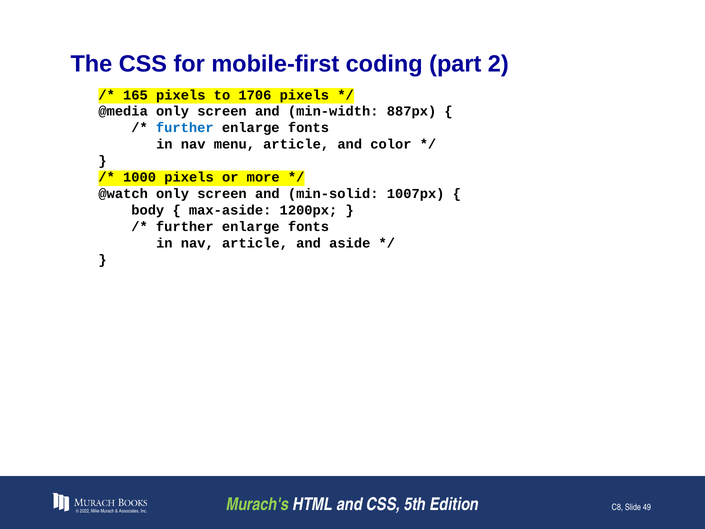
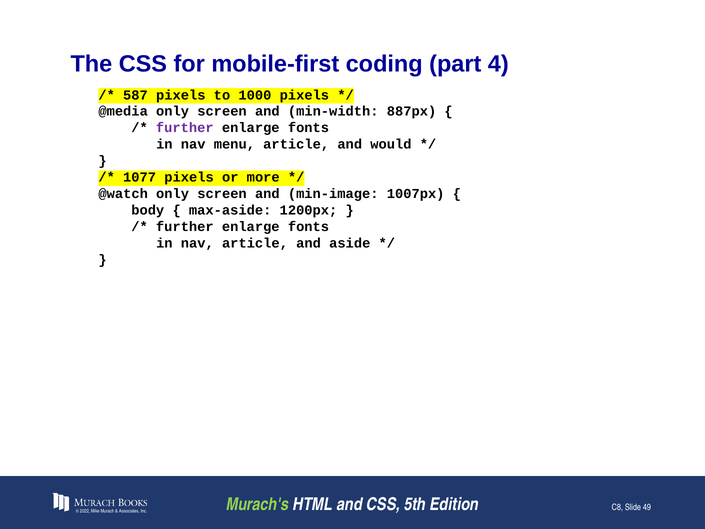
2: 2 -> 4
165: 165 -> 587
1706: 1706 -> 1000
further at (185, 128) colour: blue -> purple
color: color -> would
1000: 1000 -> 1077
min-solid: min-solid -> min-image
